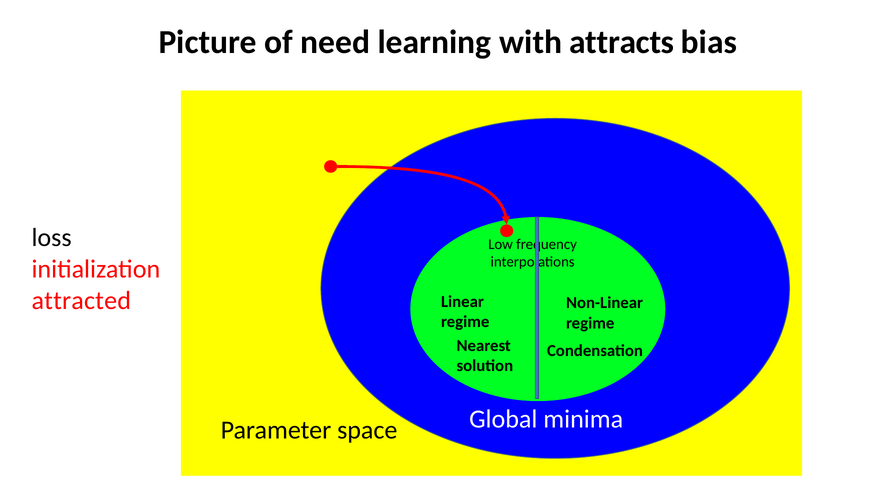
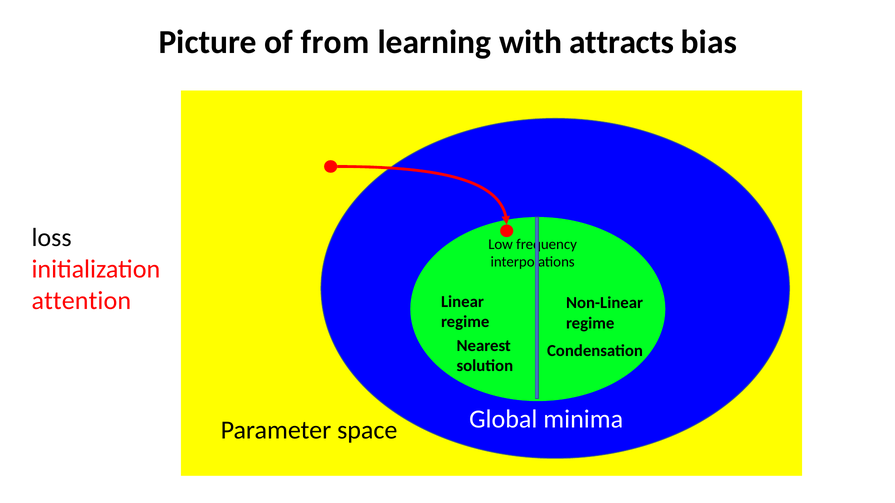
need: need -> from
attracted: attracted -> attention
